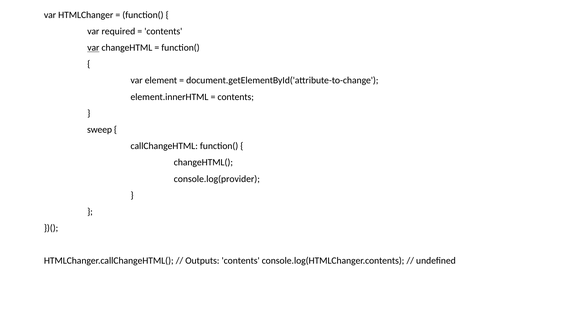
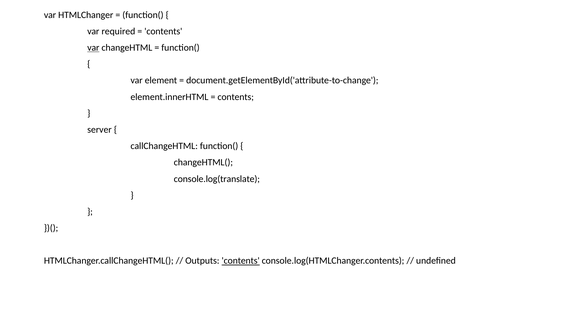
sweep: sweep -> server
console.log(provider: console.log(provider -> console.log(translate
contents at (241, 260) underline: none -> present
